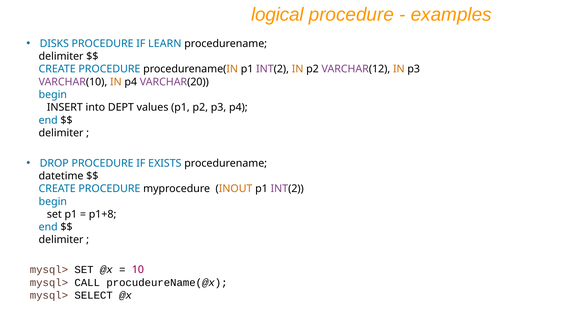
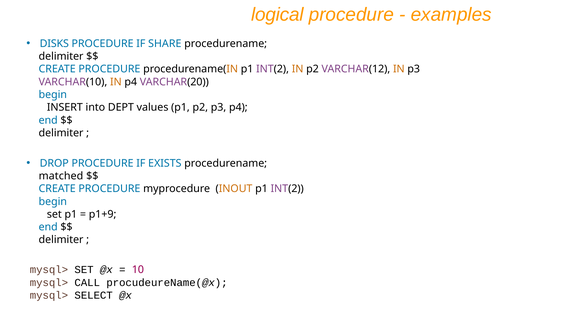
LEARN: LEARN -> SHARE
datetime: datetime -> matched
p1+8: p1+8 -> p1+9
